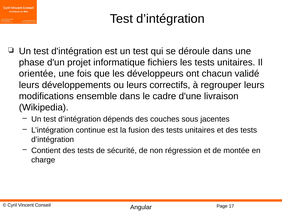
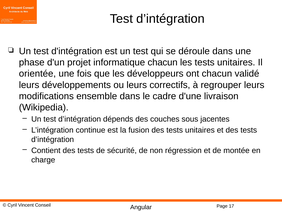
informatique fichiers: fichiers -> chacun
